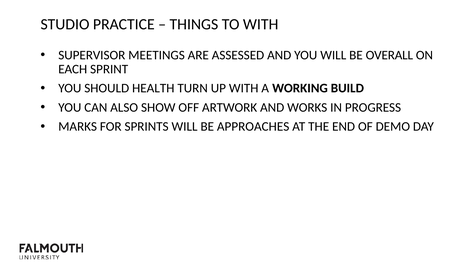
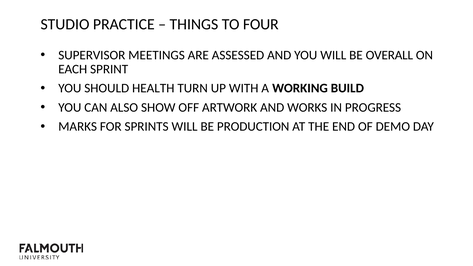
TO WITH: WITH -> FOUR
APPROACHES: APPROACHES -> PRODUCTION
